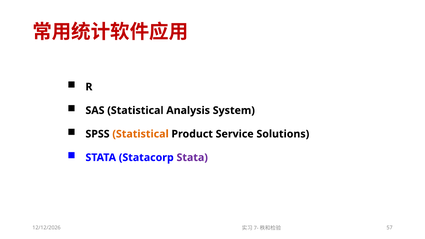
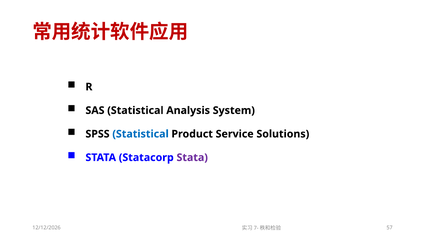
Statistical at (141, 134) colour: orange -> blue
